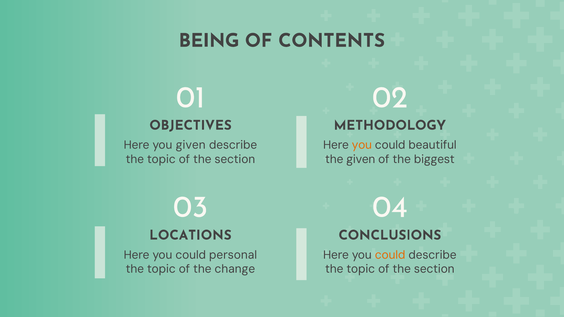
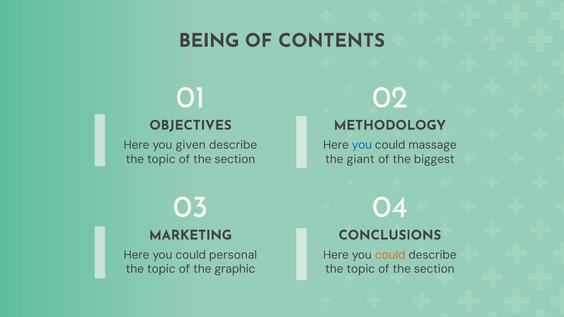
you at (362, 145) colour: orange -> blue
beautiful: beautiful -> massage
the given: given -> giant
LOCATIONS: LOCATIONS -> MARKETING
change: change -> graphic
